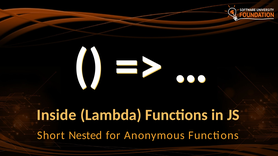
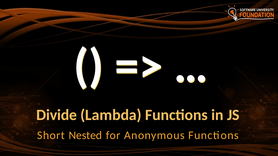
Inside: Inside -> Divide
